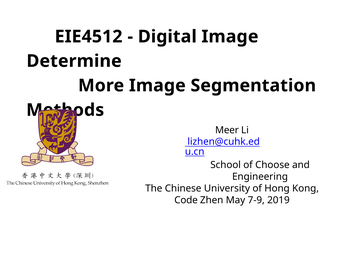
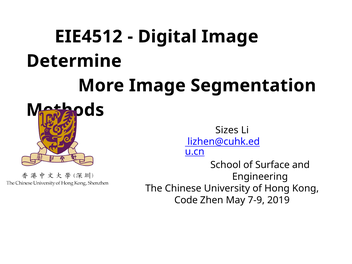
Meer: Meer -> Sizes
Choose: Choose -> Surface
